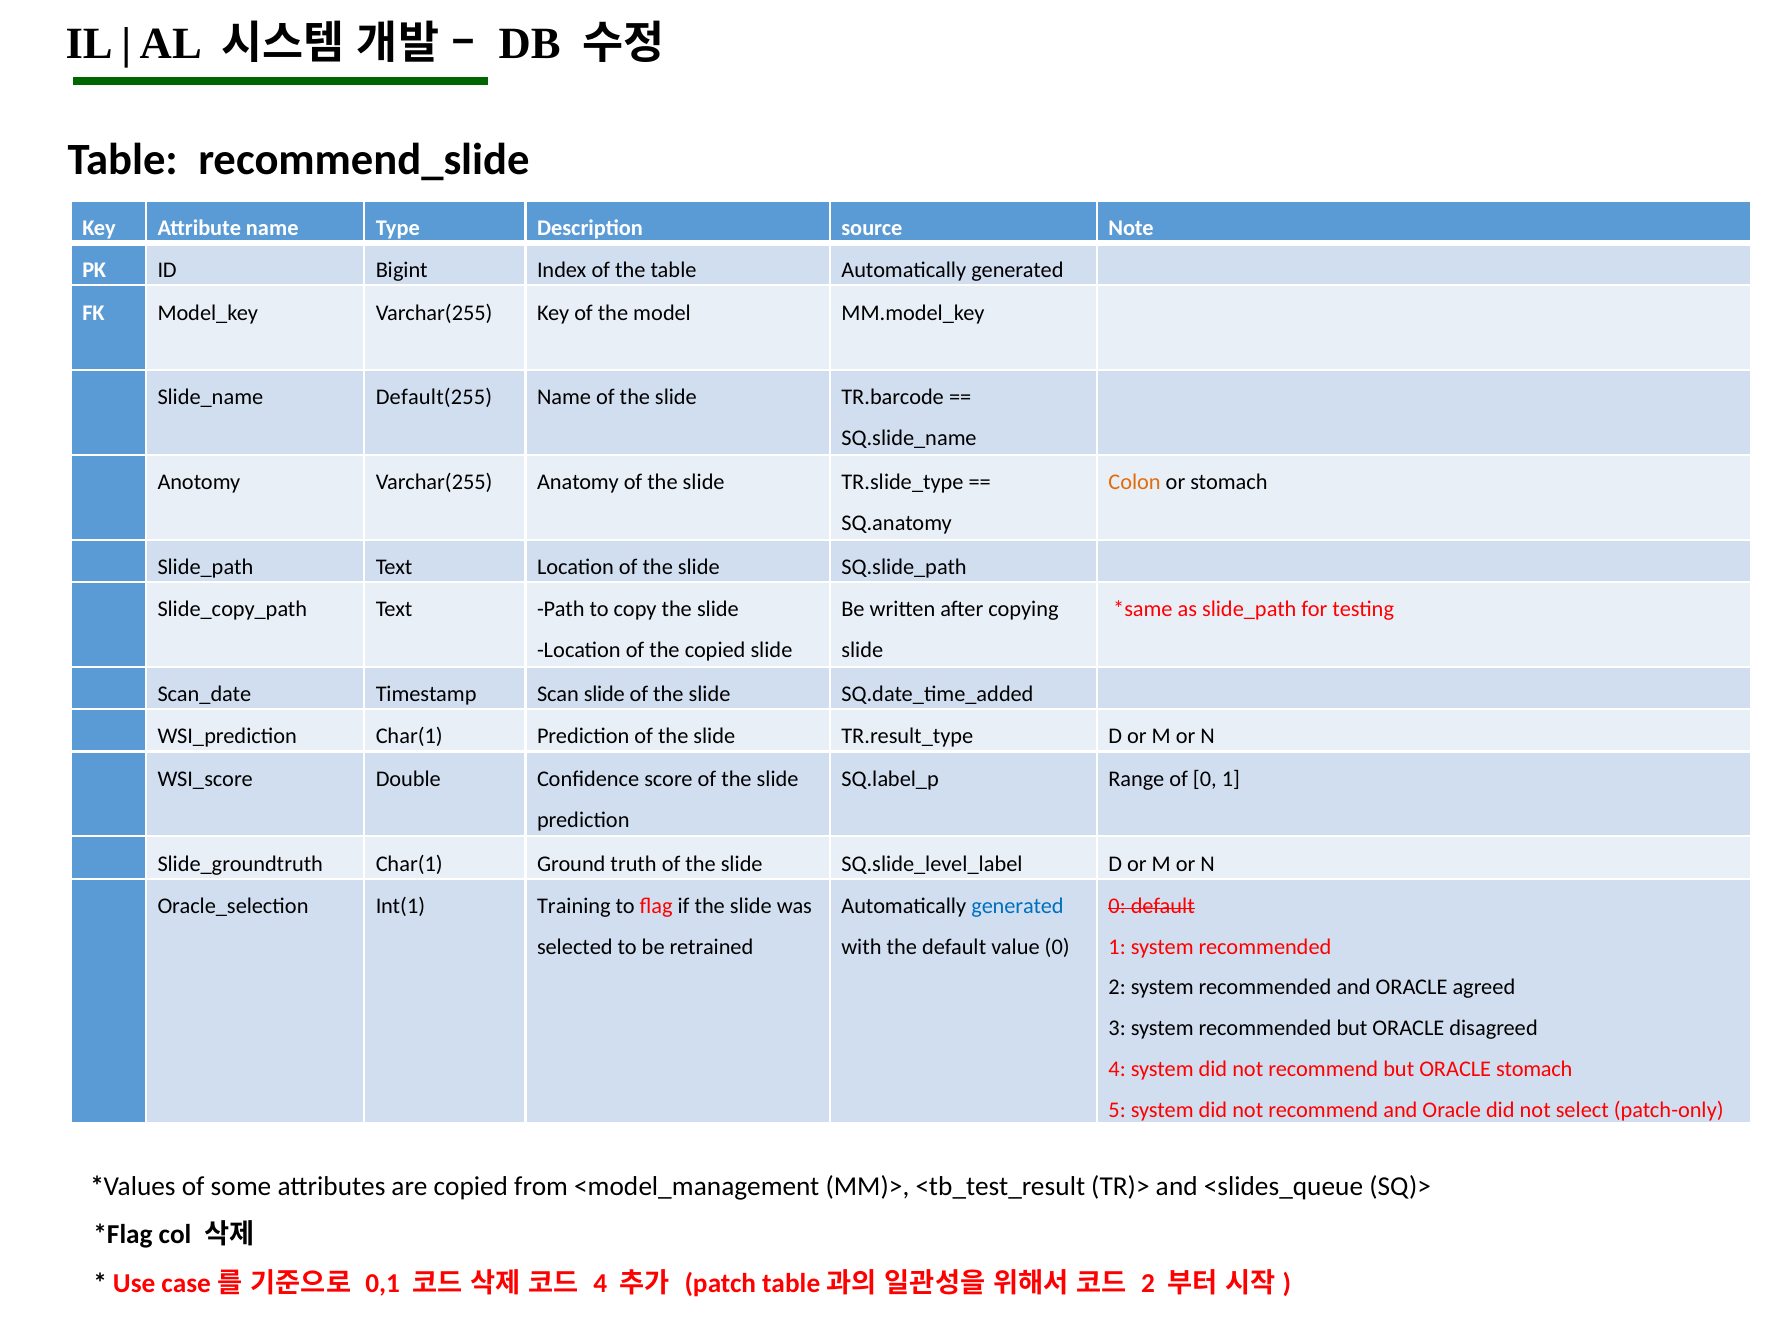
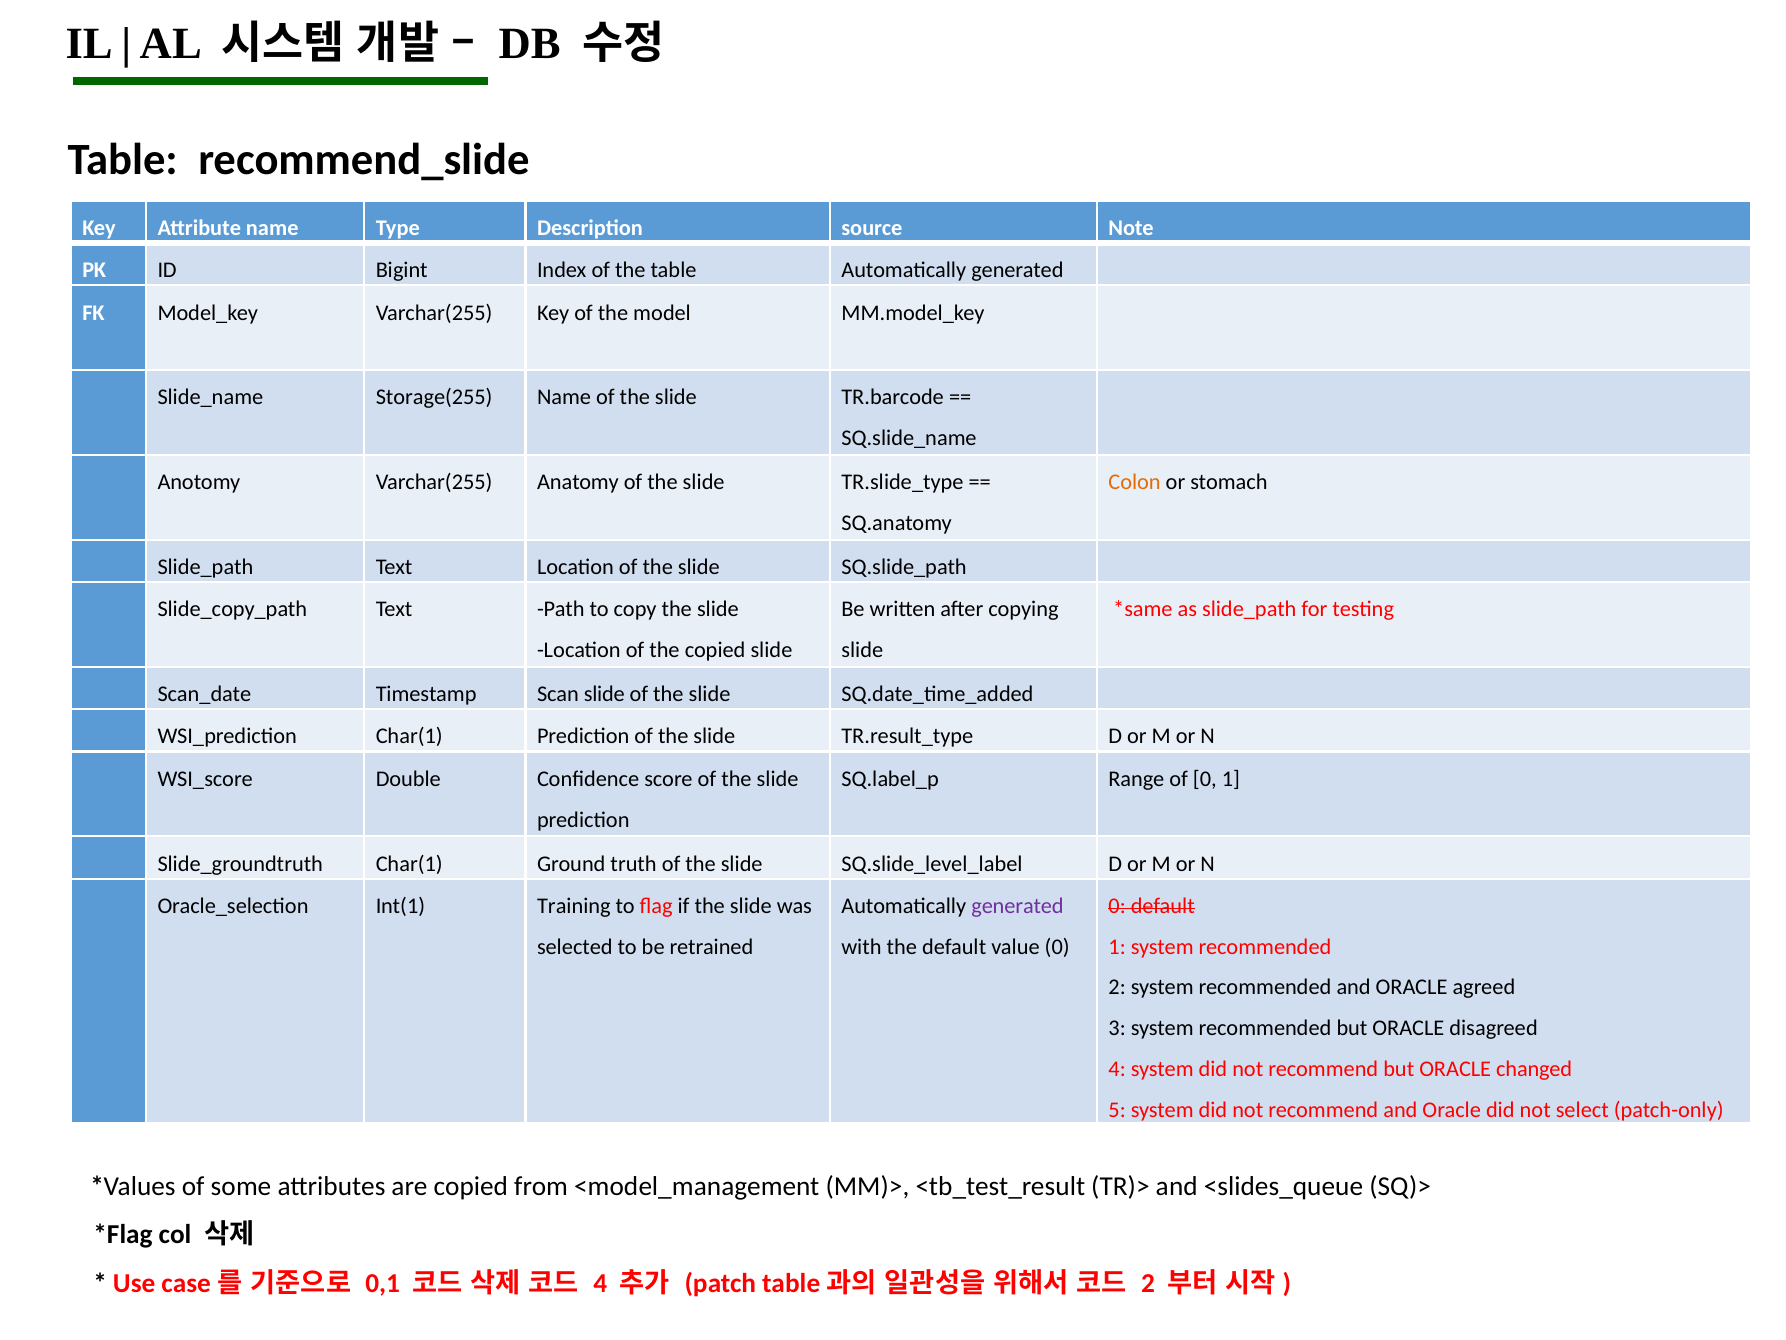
Default(255: Default(255 -> Storage(255
generated at (1018, 906) colour: blue -> purple
ORACLE stomach: stomach -> changed
